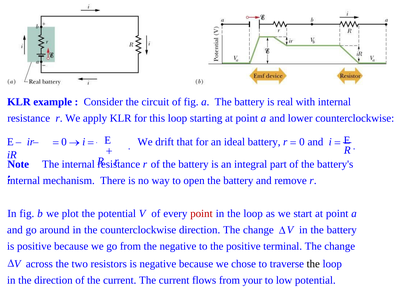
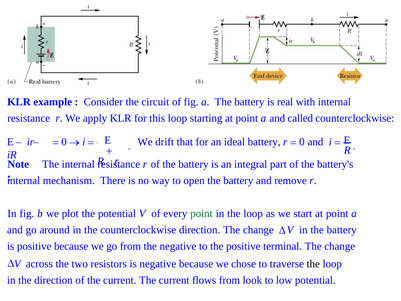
lower: lower -> called
point at (201, 213) colour: red -> green
your: your -> look
